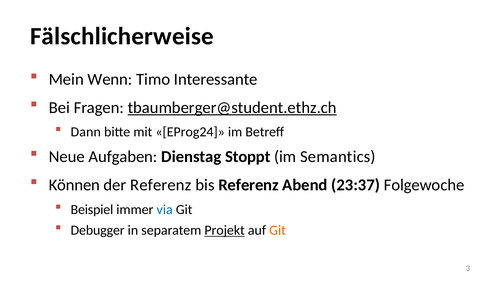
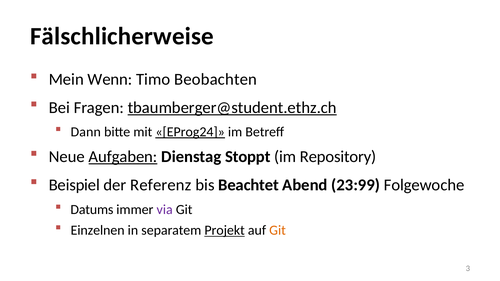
Interessante: Interessante -> Beobachten
EProg24 underline: none -> present
Aufgaben underline: none -> present
Semantics: Semantics -> Repository
Können: Können -> Beispiel
bis Referenz: Referenz -> Beachtet
23:37: 23:37 -> 23:99
Beispiel: Beispiel -> Datums
via colour: blue -> purple
Debugger: Debugger -> Einzelnen
